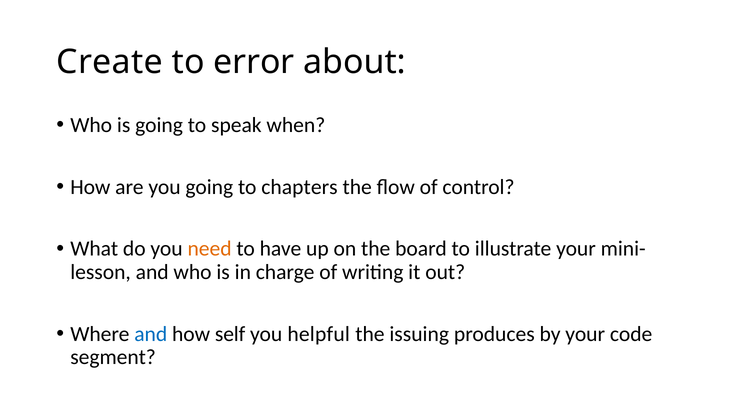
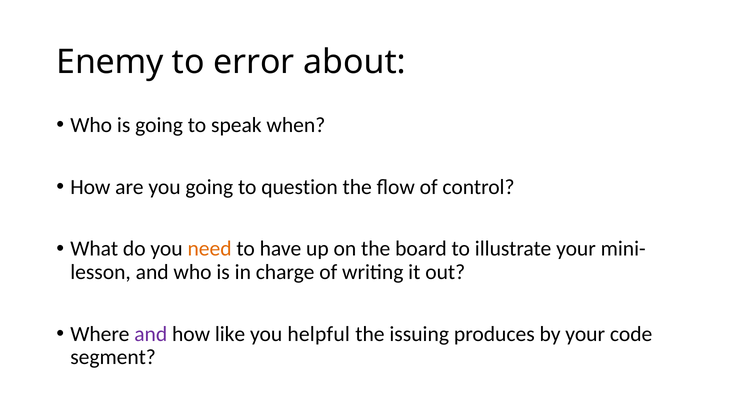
Create: Create -> Enemy
chapters: chapters -> question
and at (151, 334) colour: blue -> purple
self: self -> like
